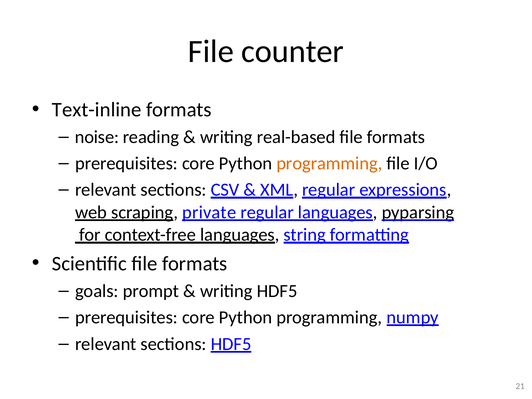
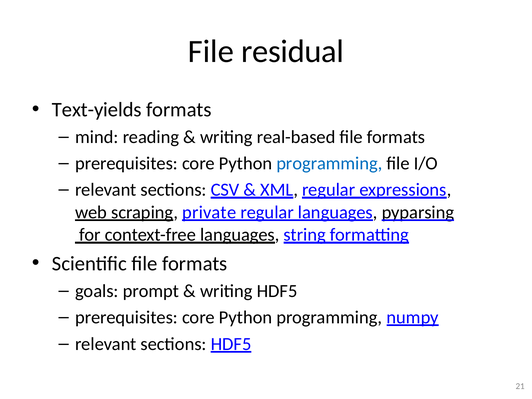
counter: counter -> residual
Text-inline: Text-inline -> Text-yields
noise: noise -> mind
programming at (329, 163) colour: orange -> blue
